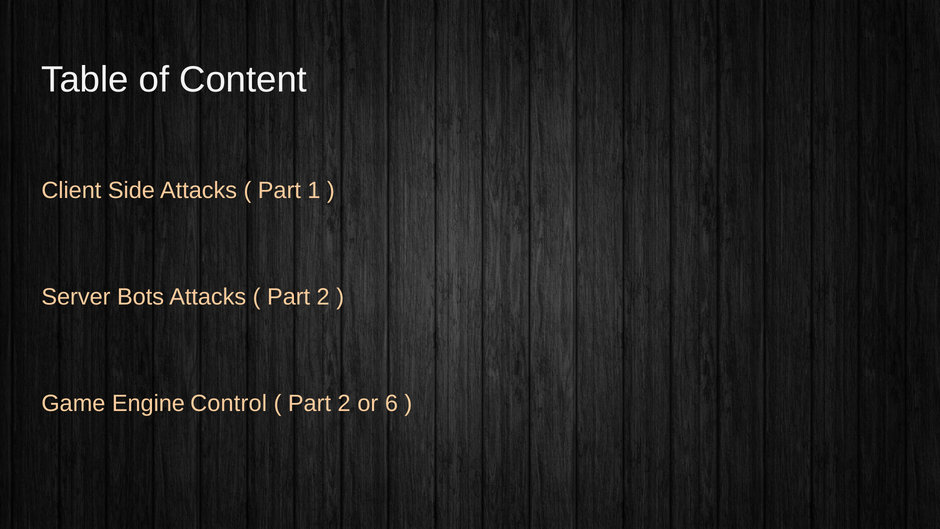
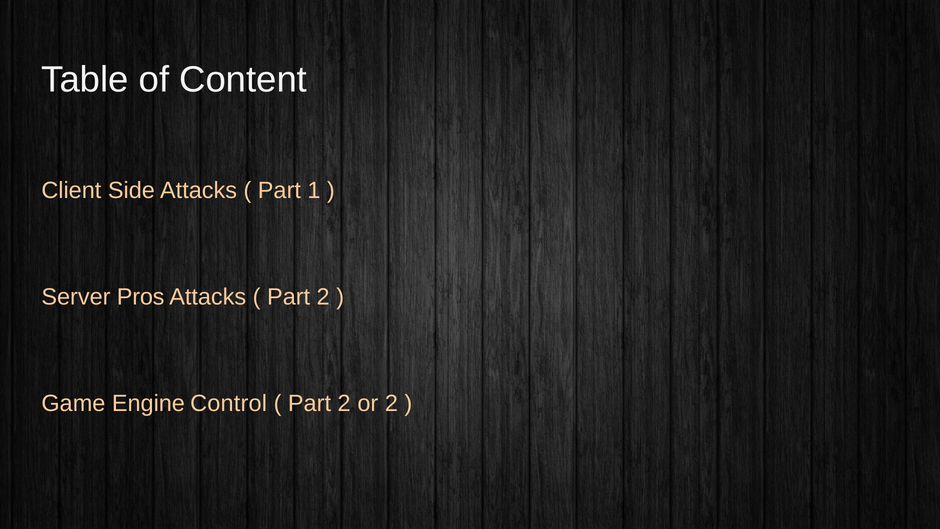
Bots: Bots -> Pros
or 6: 6 -> 2
